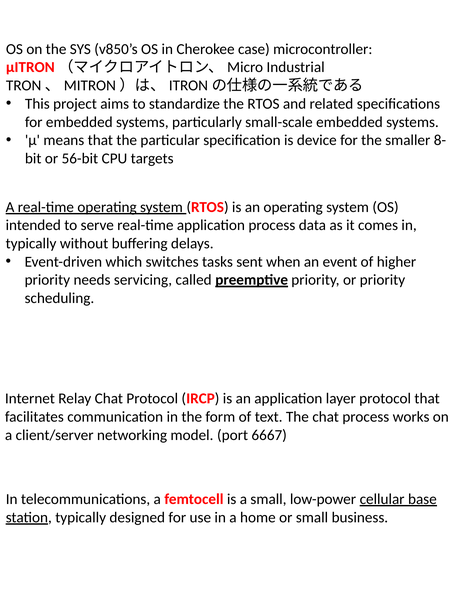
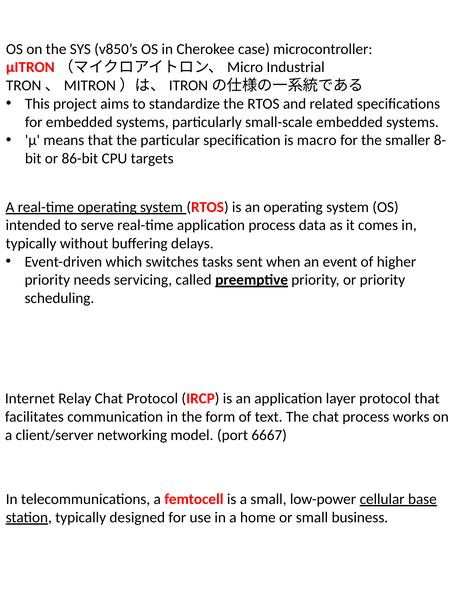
device: device -> macro
56-bit: 56-bit -> 86-bit
